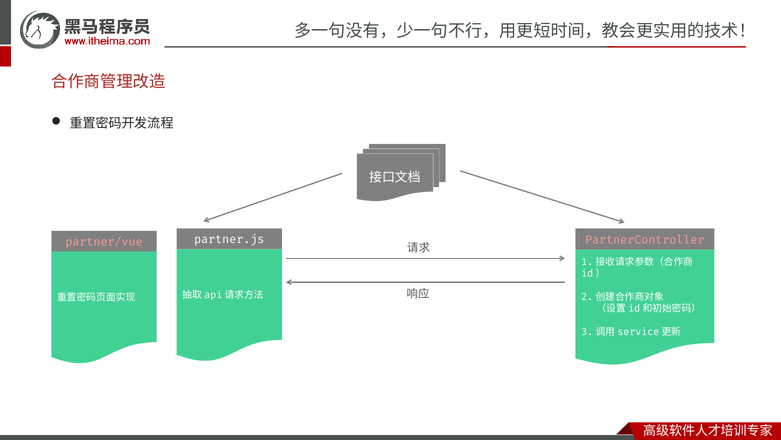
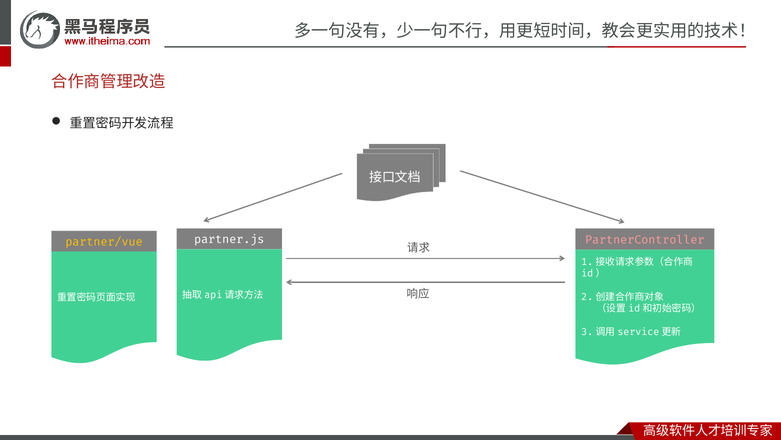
partner/vue colour: pink -> yellow
